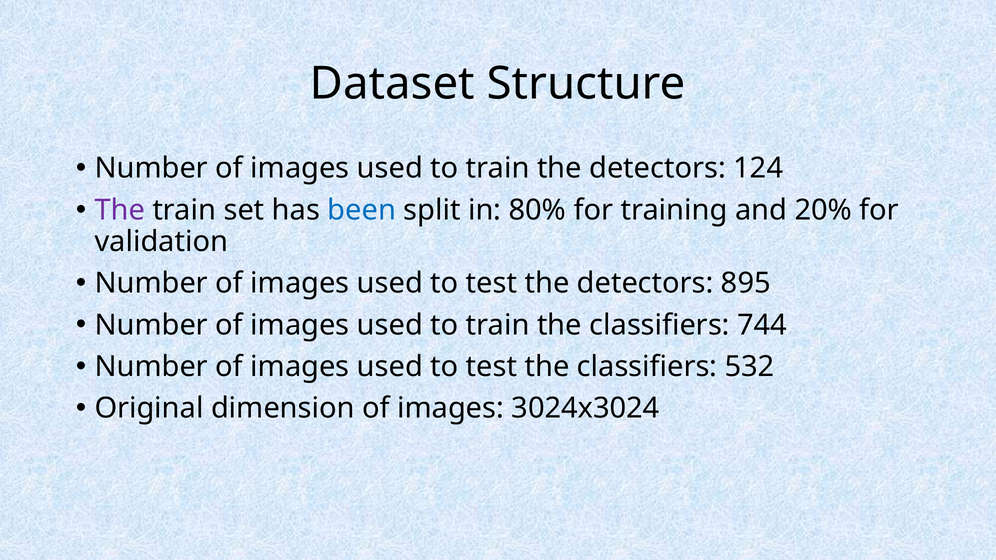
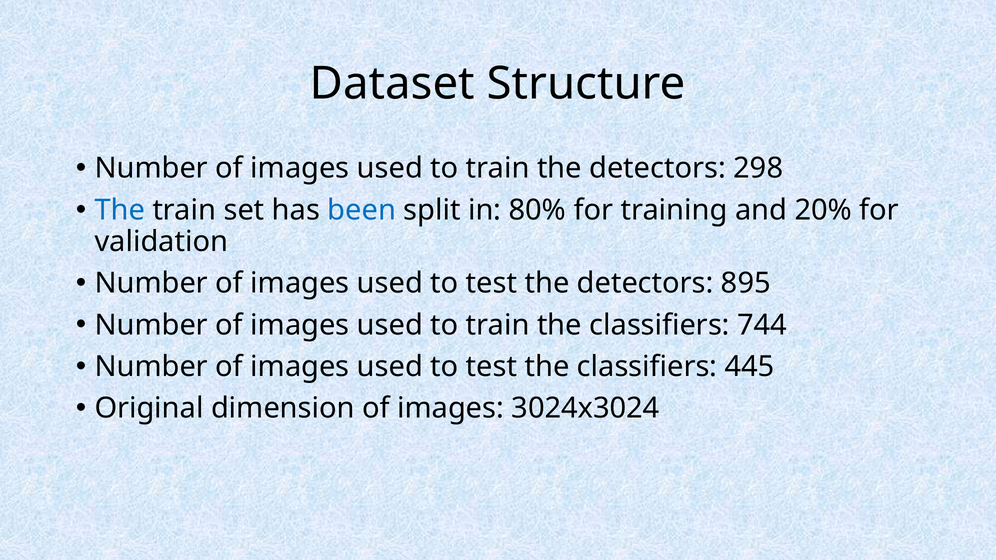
124: 124 -> 298
The at (120, 210) colour: purple -> blue
532: 532 -> 445
